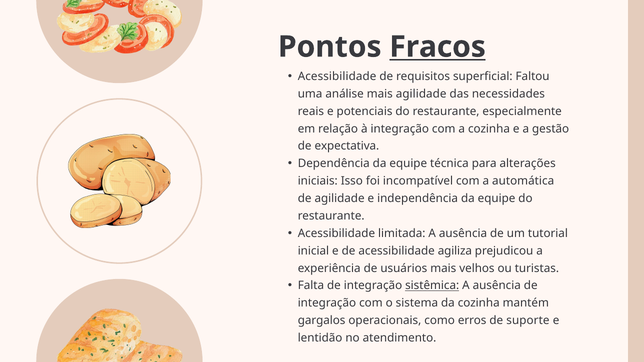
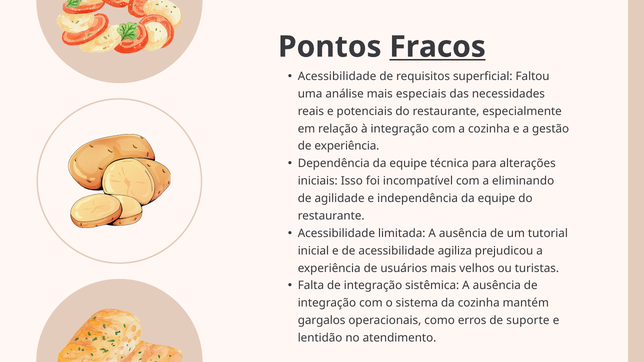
mais agilidade: agilidade -> especiais
de expectativa: expectativa -> experiência
automática: automática -> eliminando
sistêmica underline: present -> none
